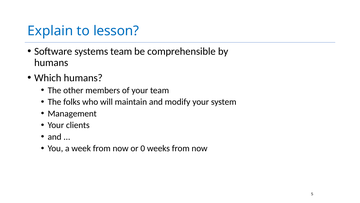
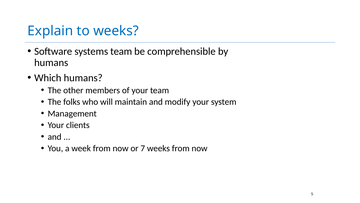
to lesson: lesson -> weeks
0: 0 -> 7
